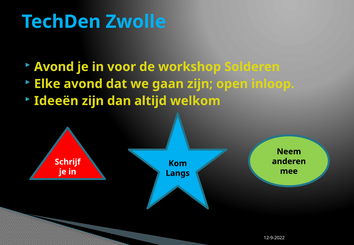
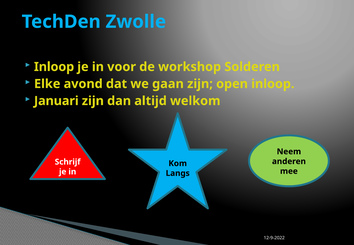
Avond at (54, 67): Avond -> Inloop
Ideeën: Ideeën -> Januari
